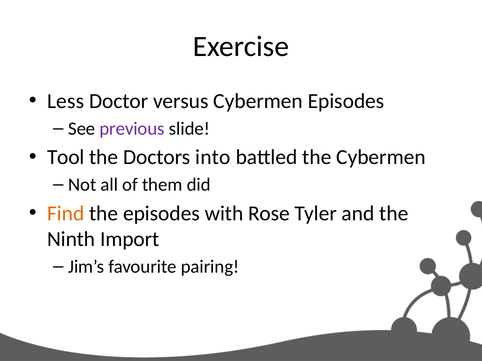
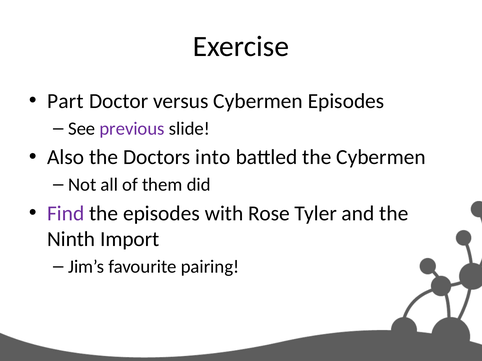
Less: Less -> Part
Tool: Tool -> Also
Find colour: orange -> purple
